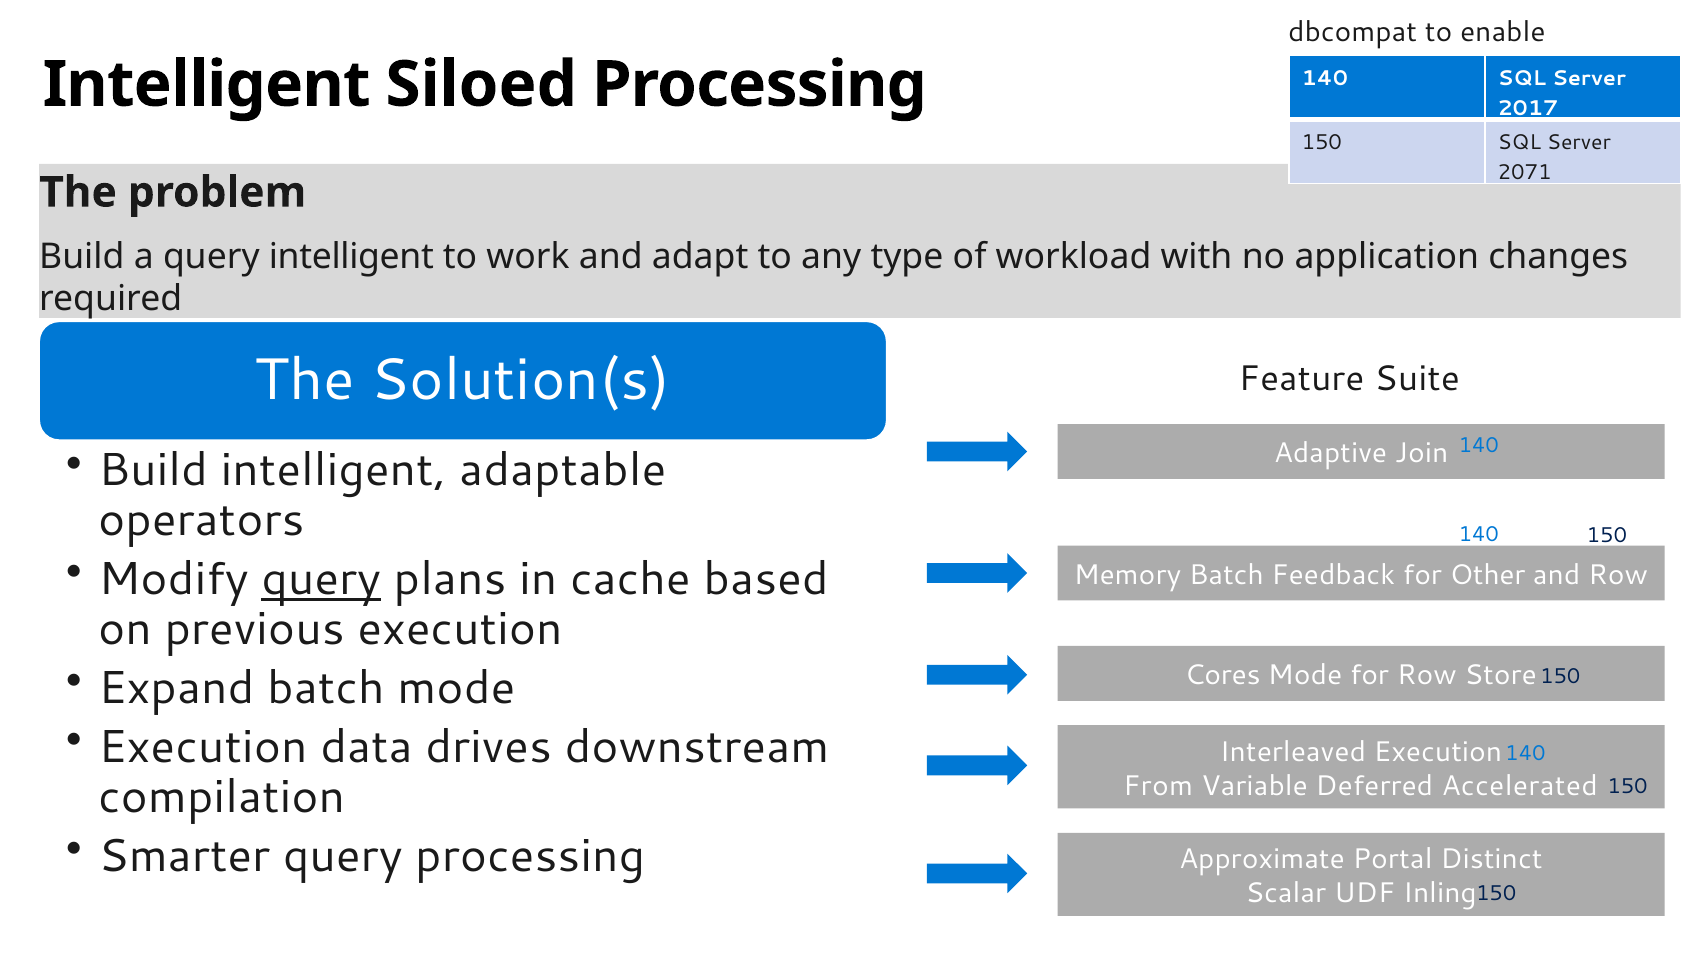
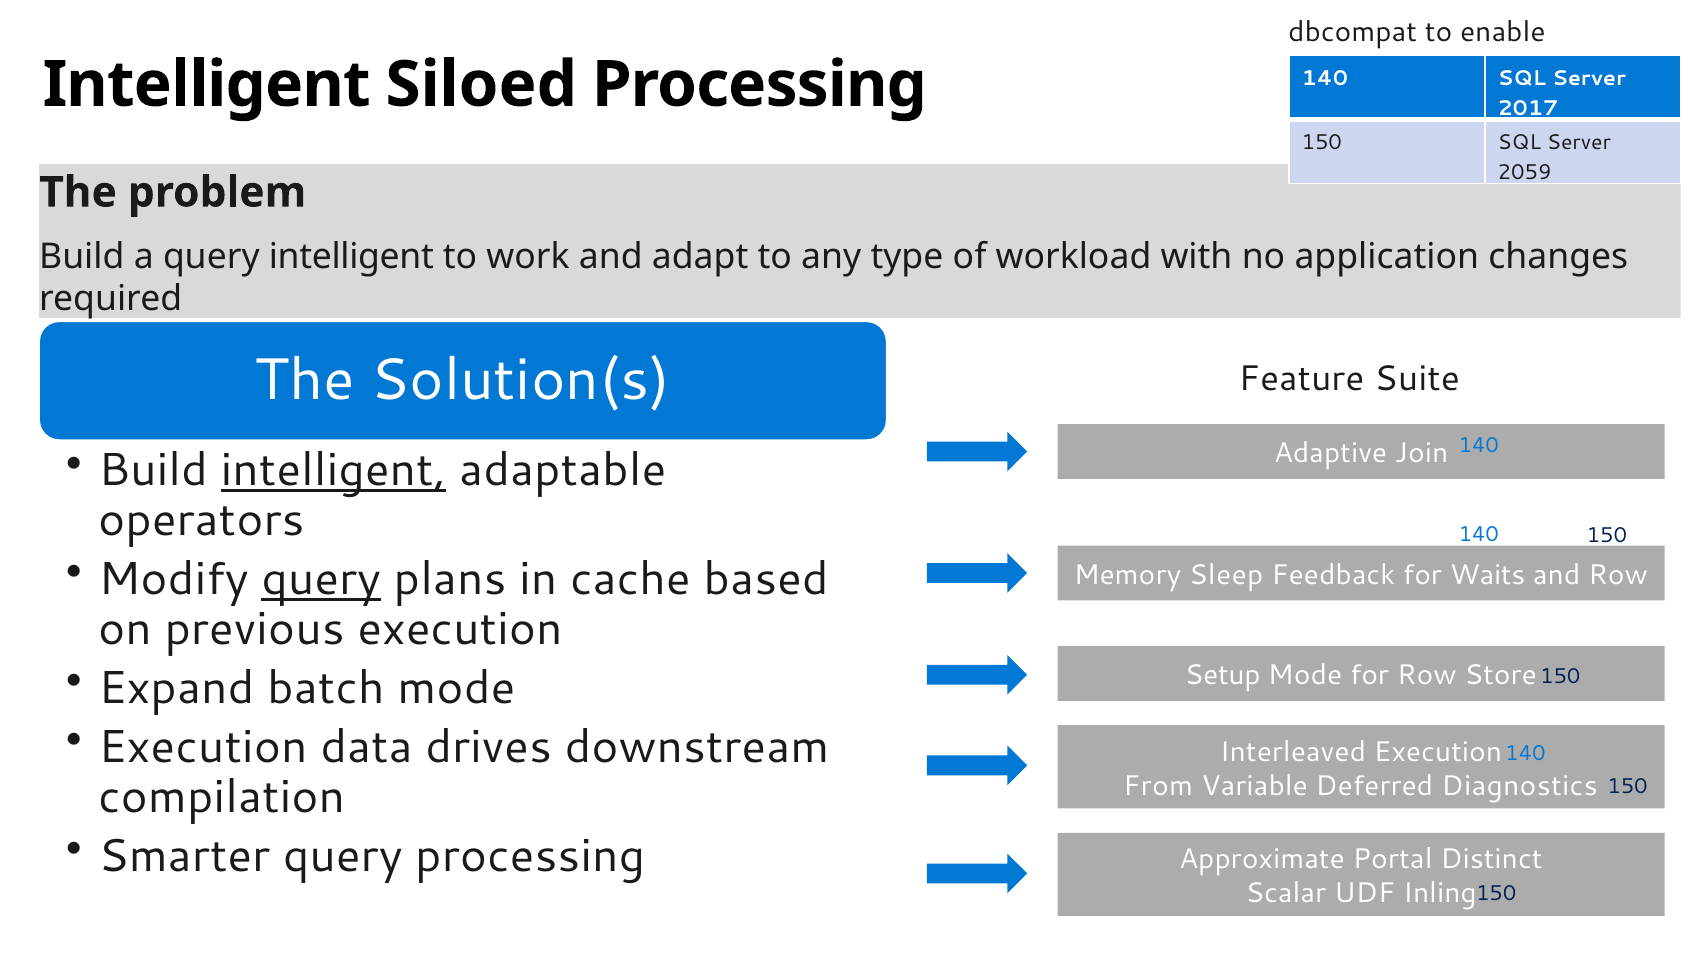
2071: 2071 -> 2059
intelligent at (334, 471) underline: none -> present
Memory Batch: Batch -> Sleep
Other: Other -> Waits
Cores: Cores -> Setup
Accelerated: Accelerated -> Diagnostics
